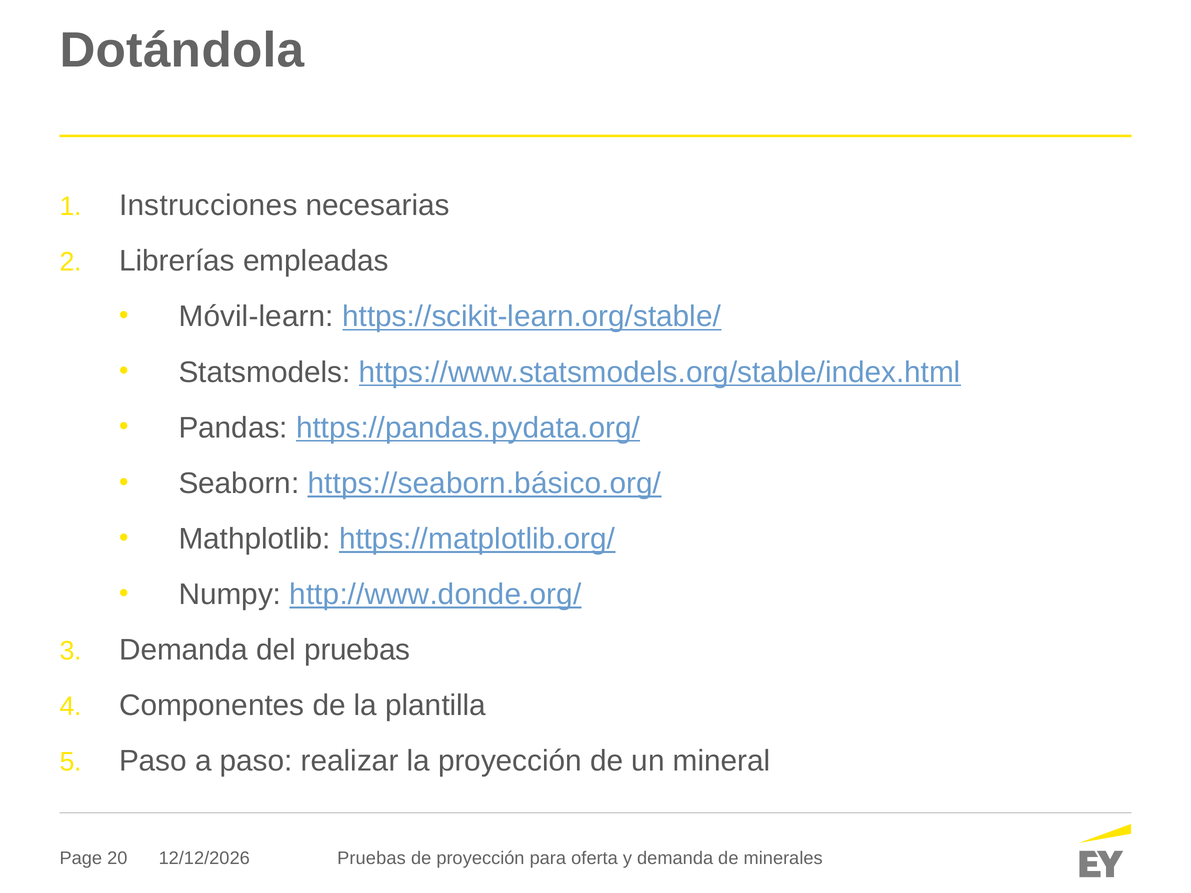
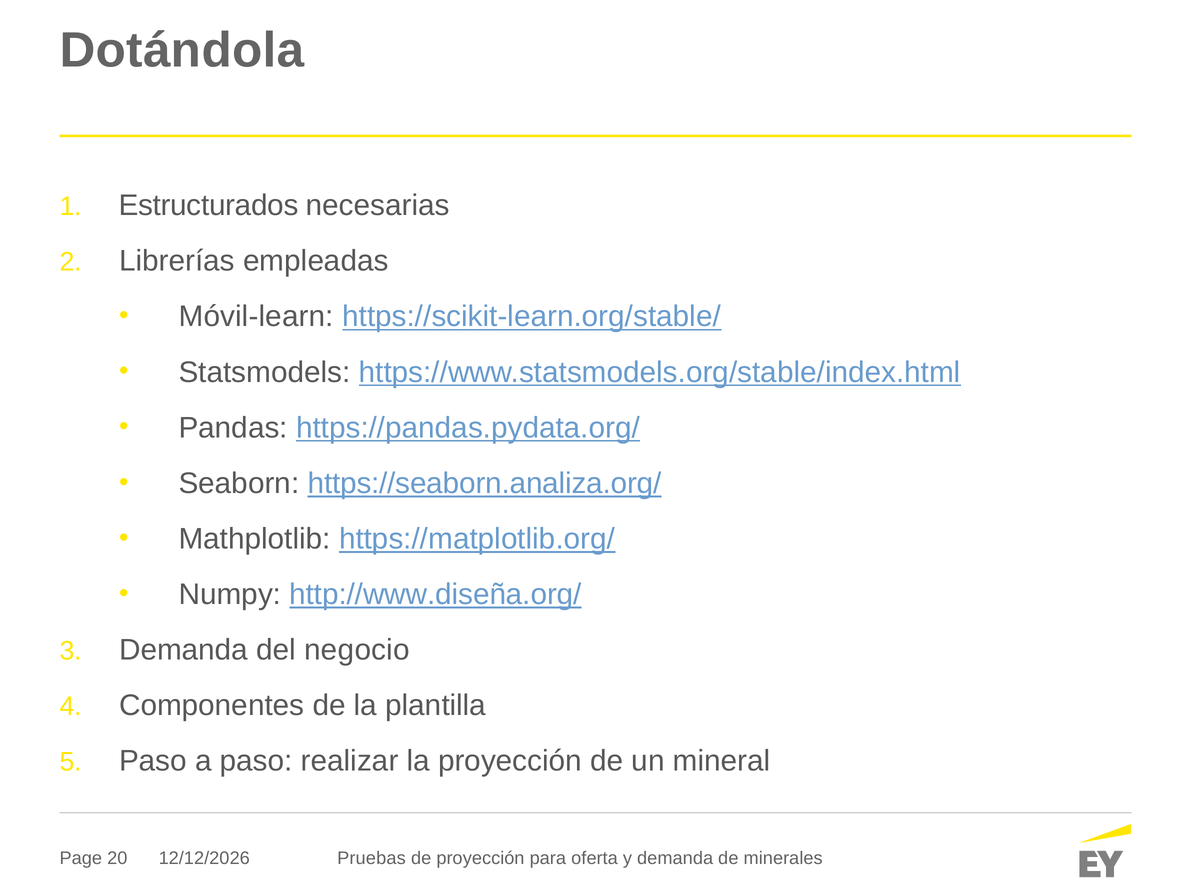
Instrucciones: Instrucciones -> Estructurados
https://seaborn.básico.org/: https://seaborn.básico.org/ -> https://seaborn.analiza.org/
http://www.donde.org/: http://www.donde.org/ -> http://www.diseña.org/
del pruebas: pruebas -> negocio
